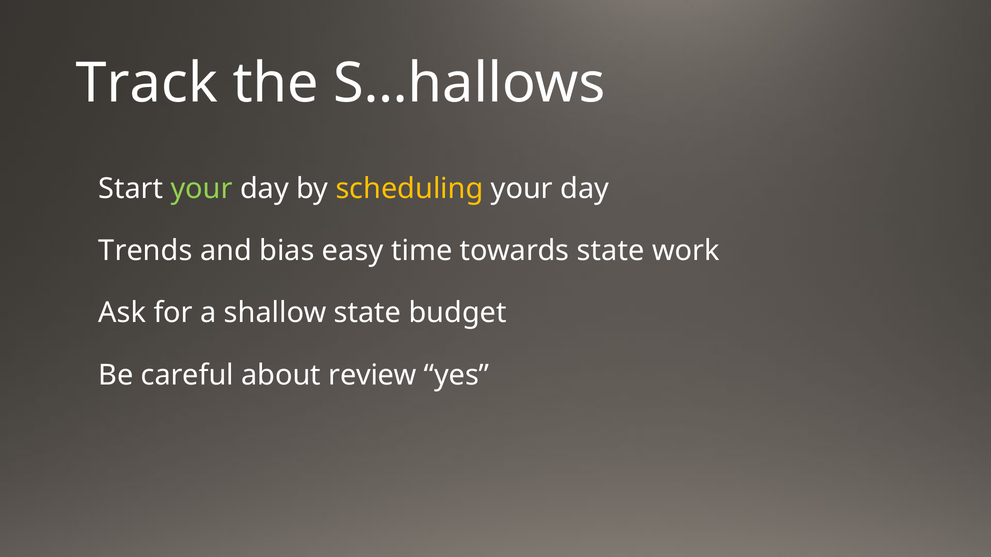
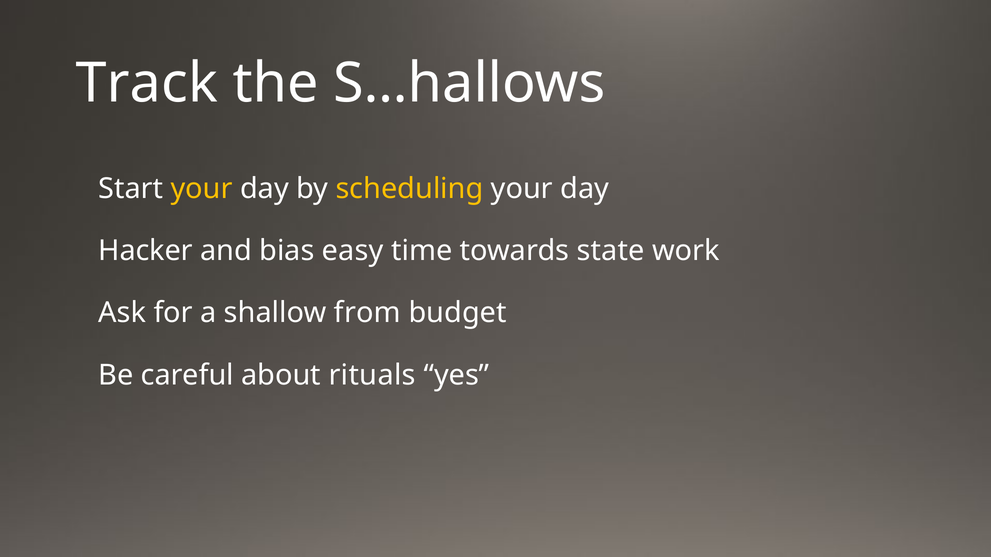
your at (202, 189) colour: light green -> yellow
Trends: Trends -> Hacker
shallow state: state -> from
review: review -> rituals
